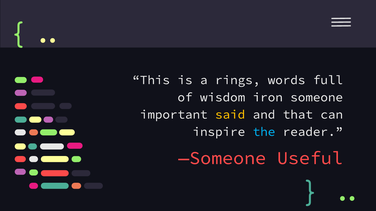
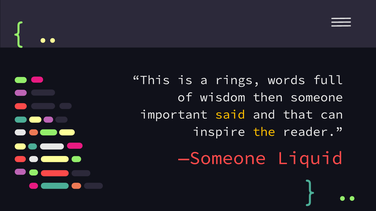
iron: iron -> then
the colour: light blue -> yellow
Useful: Useful -> Liquid
